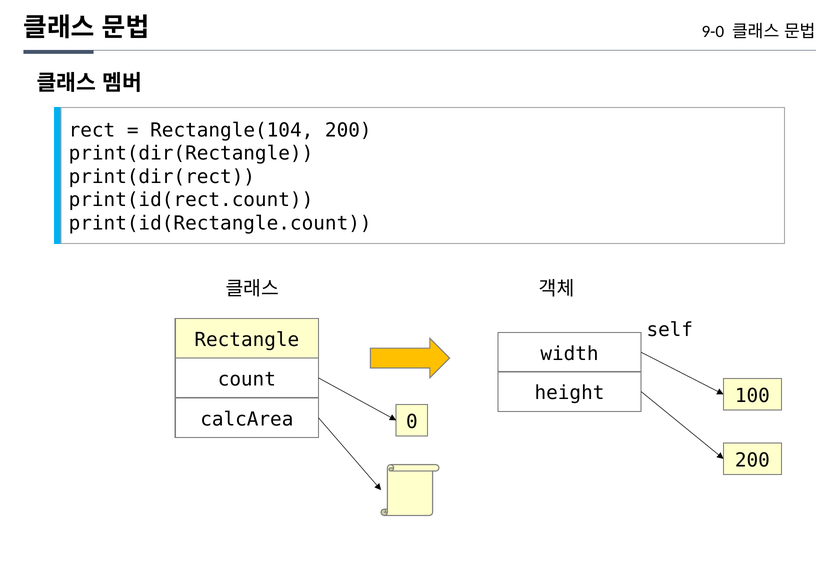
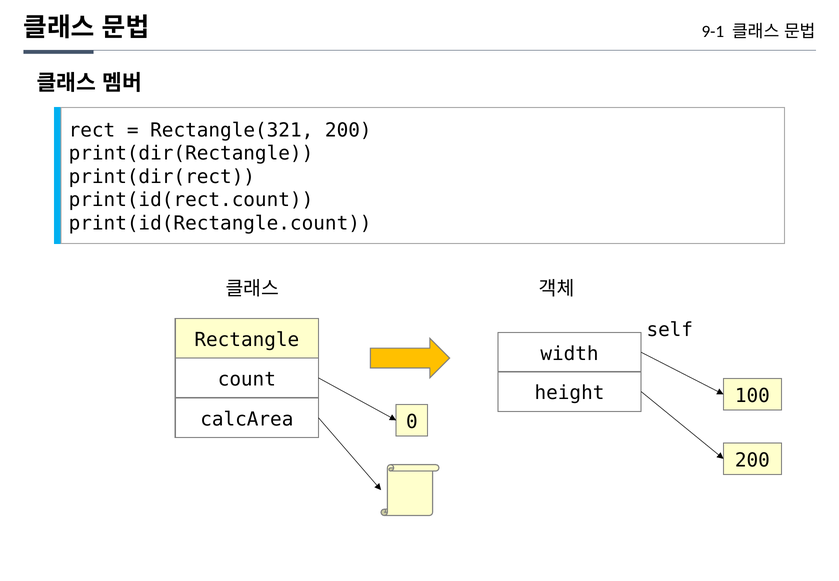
9-0: 9-0 -> 9-1
Rectangle(104: Rectangle(104 -> Rectangle(321
